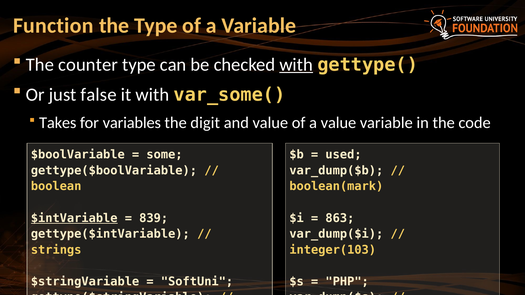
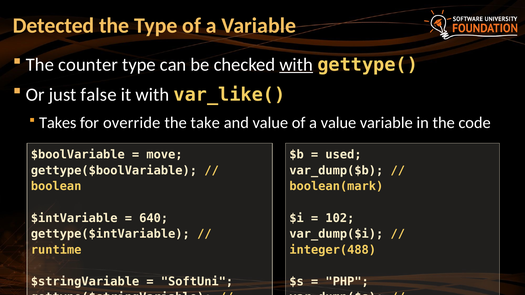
Function: Function -> Detected
var_some(: var_some( -> var_like(
variables: variables -> override
digit: digit -> take
some: some -> move
$intVariable underline: present -> none
839: 839 -> 640
863: 863 -> 102
strings: strings -> runtime
integer(103: integer(103 -> integer(488
